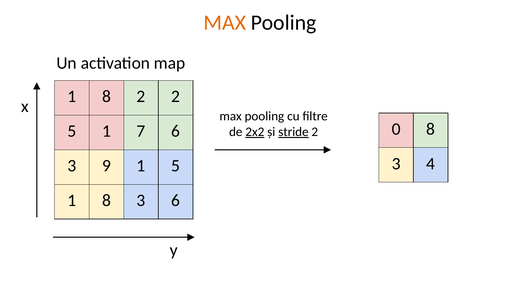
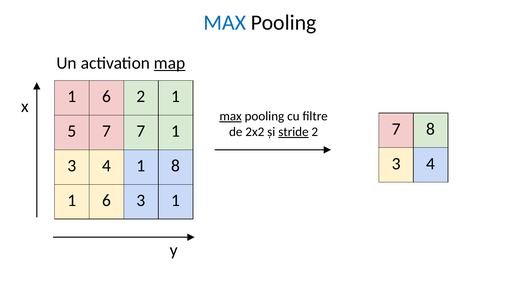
MAX at (225, 23) colour: orange -> blue
map underline: none -> present
8 at (106, 97): 8 -> 6
2 2: 2 -> 1
max at (231, 116) underline: none -> present
1 at (106, 131): 1 -> 7
7 6: 6 -> 1
2x2 underline: present -> none
2 0: 0 -> 7
9 at (106, 166): 9 -> 4
1 5: 5 -> 8
8 at (106, 201): 8 -> 6
3 6: 6 -> 1
